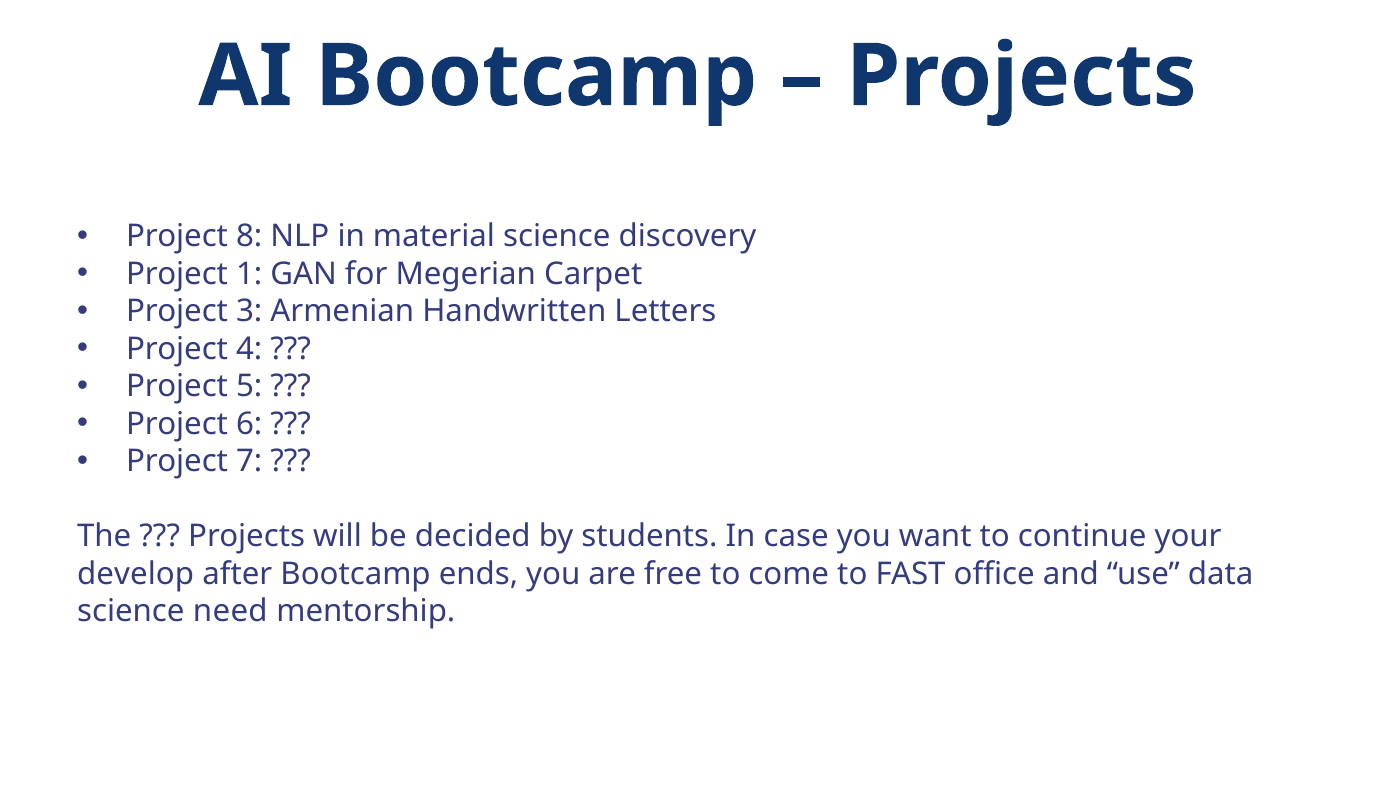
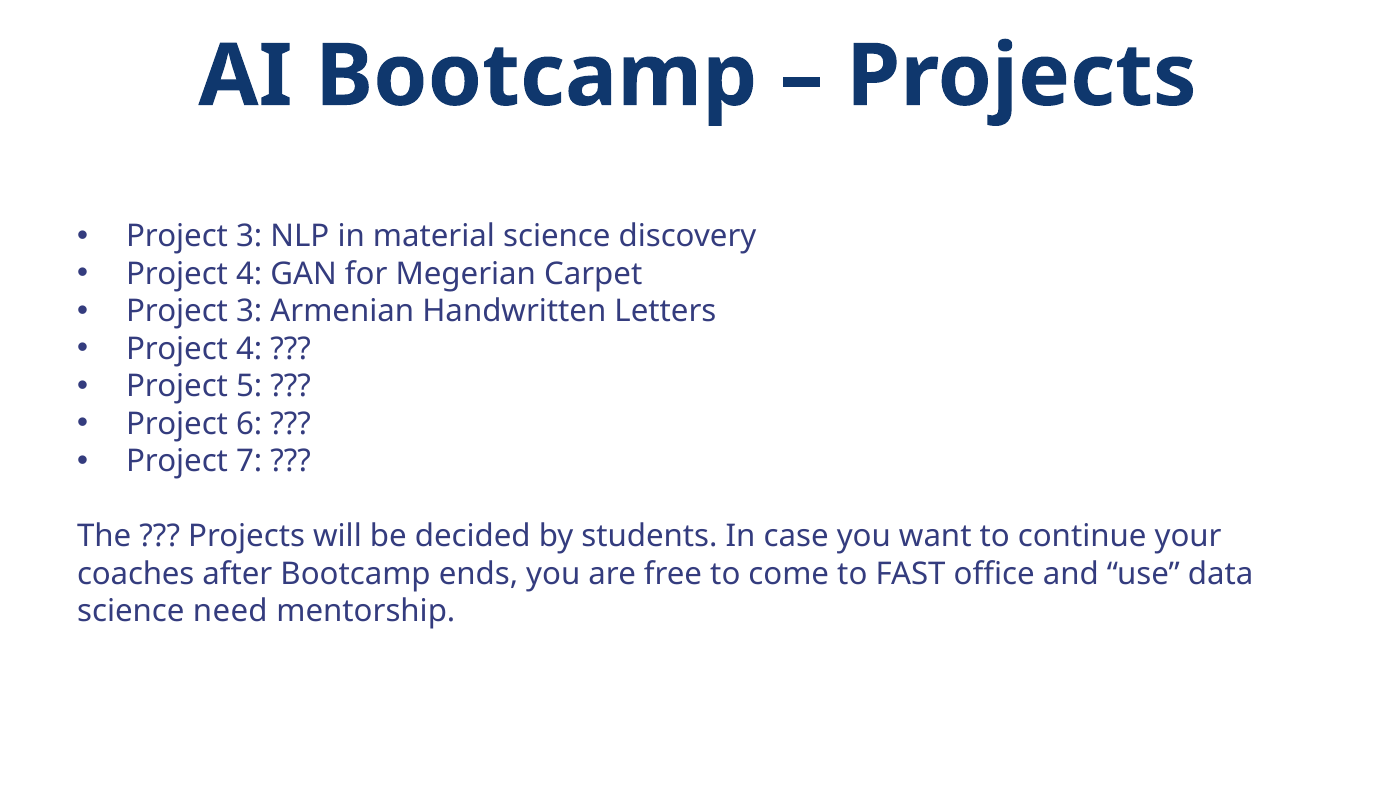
8 at (249, 236): 8 -> 3
1 at (249, 274): 1 -> 4
develop: develop -> coaches
